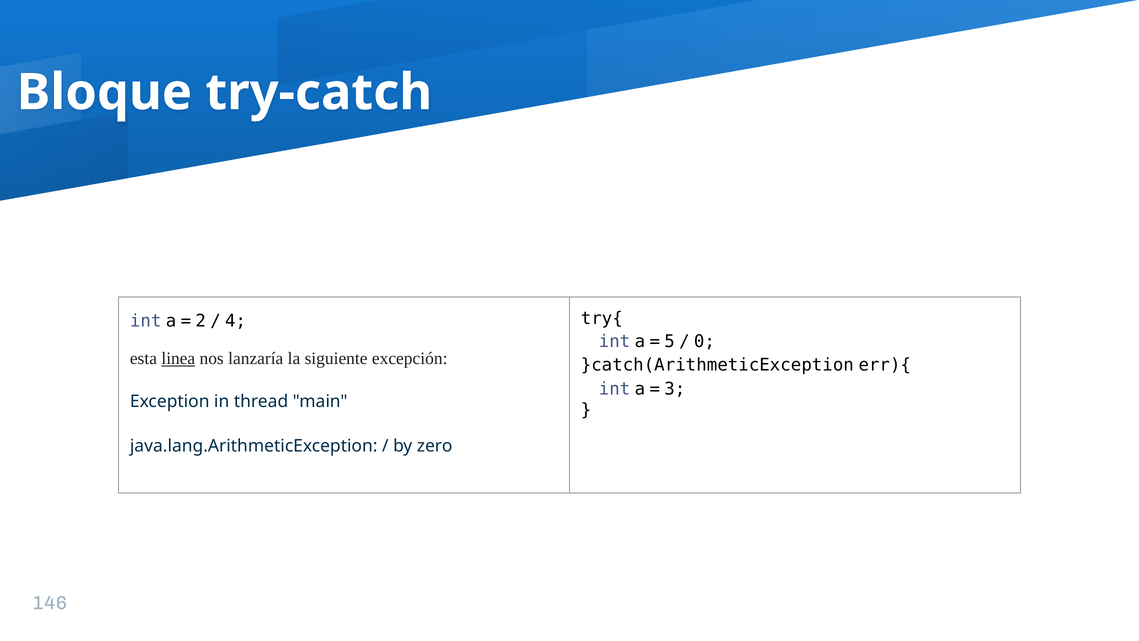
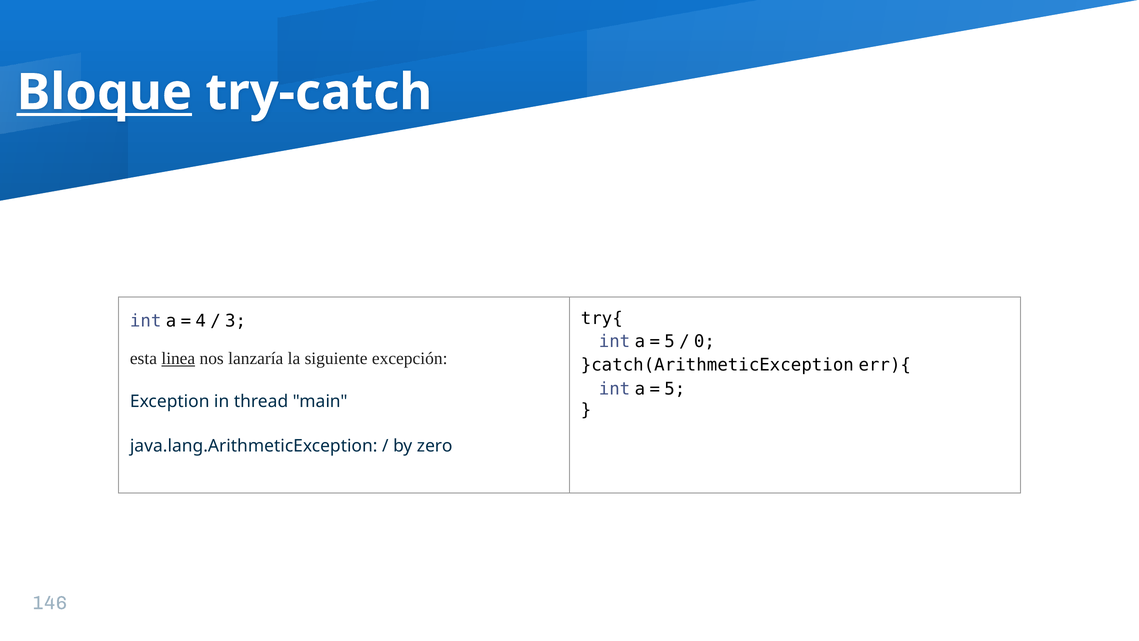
Bloque underline: none -> present
2: 2 -> 4
4: 4 -> 3
3 at (675, 389): 3 -> 5
